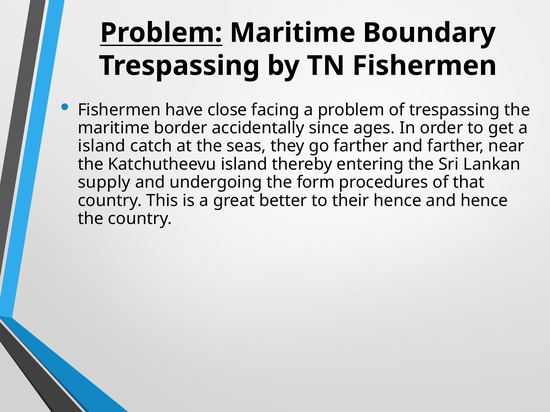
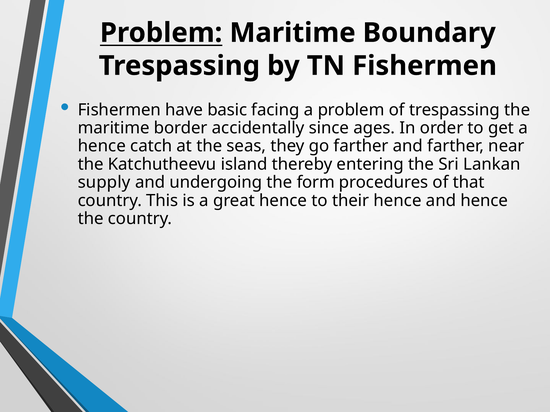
close: close -> basic
island at (102, 146): island -> hence
great better: better -> hence
